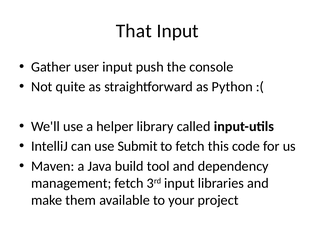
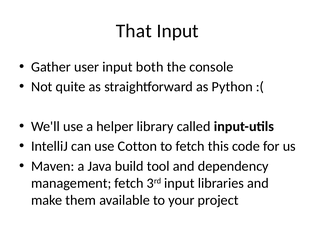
push: push -> both
Submit: Submit -> Cotton
